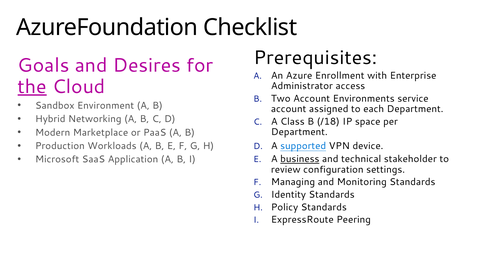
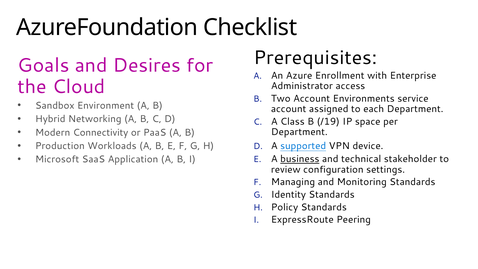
the underline: present -> none
/18: /18 -> /19
Marketplace: Marketplace -> Connectivity
